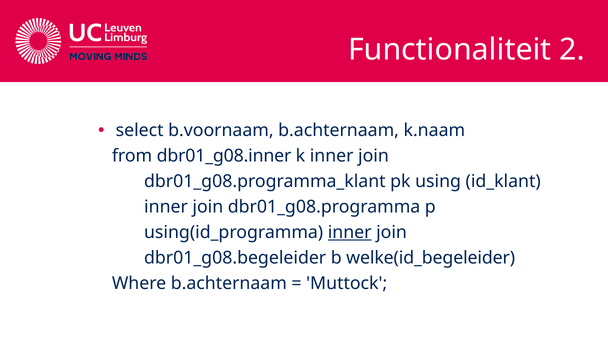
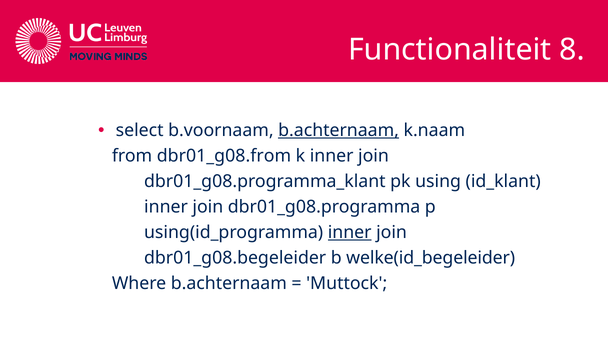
2: 2 -> 8
b.achternaam at (339, 130) underline: none -> present
dbr01_g08.inner: dbr01_g08.inner -> dbr01_g08.from
